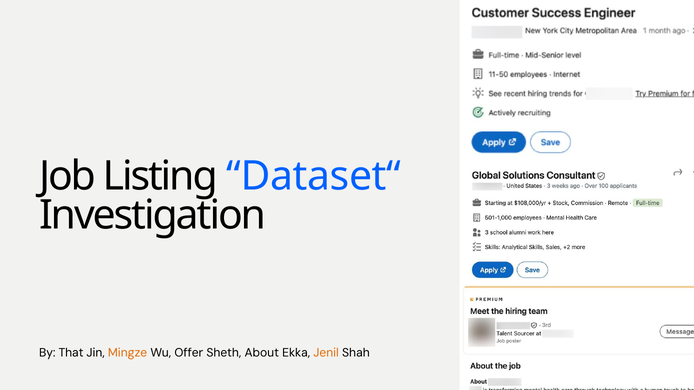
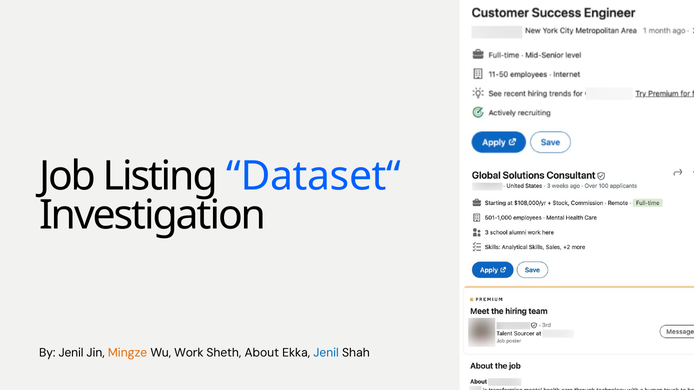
By That: That -> Jenil
Offer: Offer -> Work
Jenil at (326, 353) colour: orange -> blue
